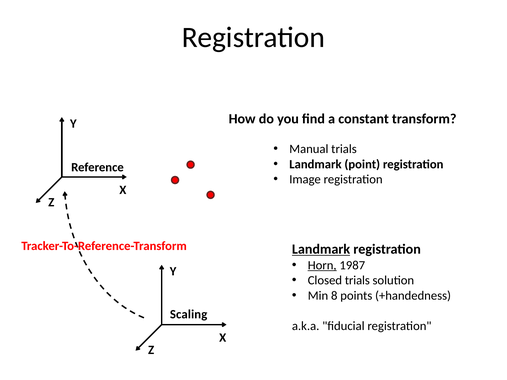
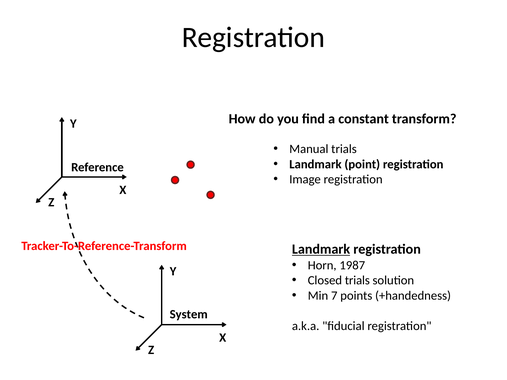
Horn underline: present -> none
8: 8 -> 7
Scaling: Scaling -> System
